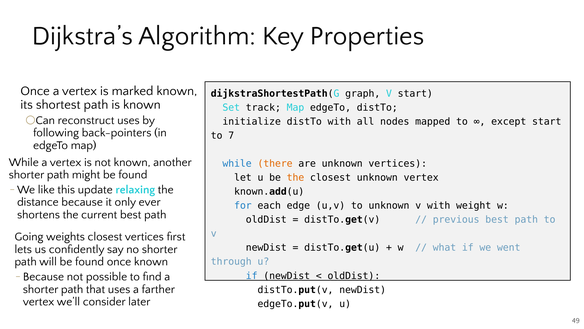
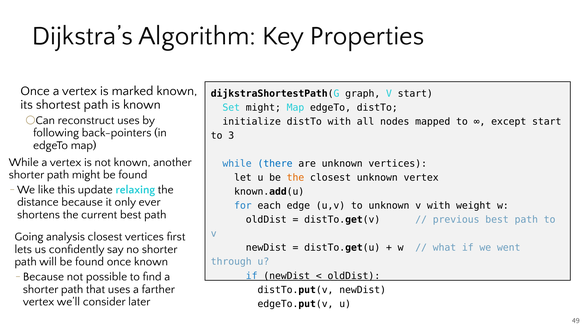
Set track: track -> might
7: 7 -> 3
there colour: orange -> blue
weights: weights -> analysis
